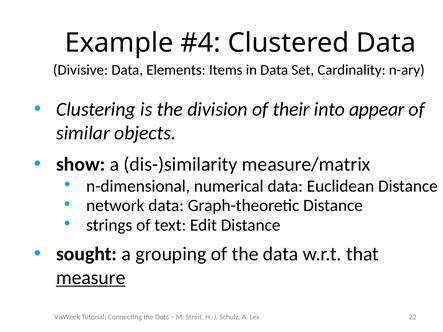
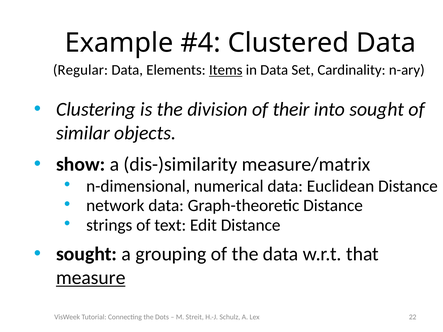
Divisive: Divisive -> Regular
Items underline: none -> present
into appear: appear -> sought
